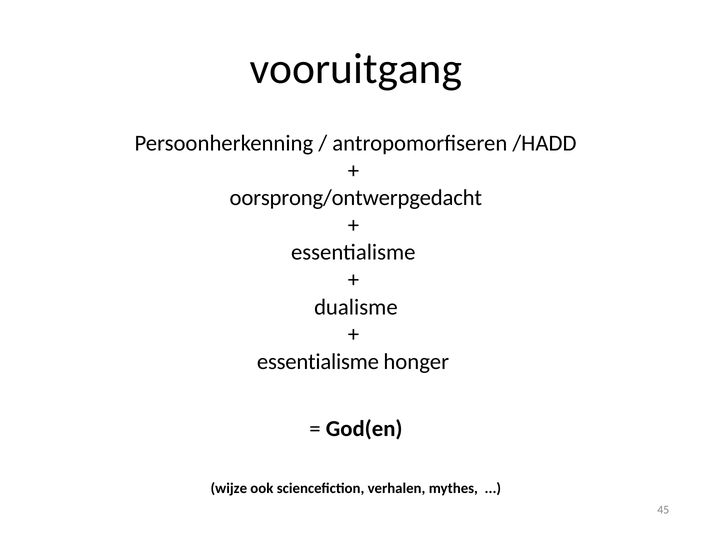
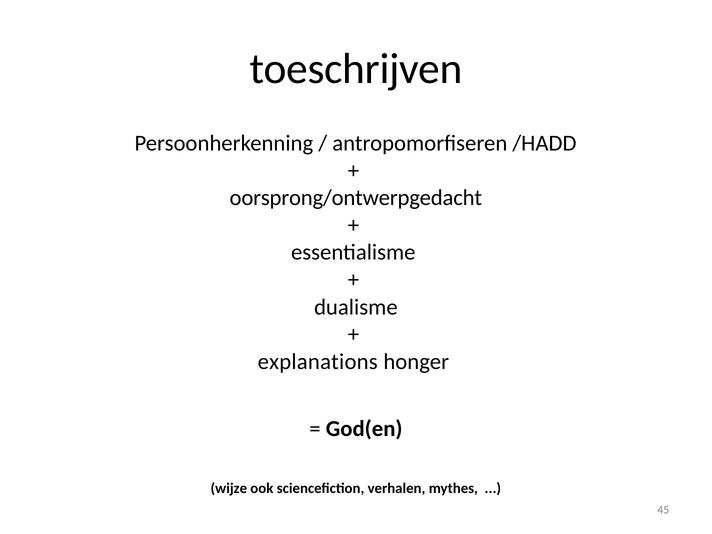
vooruitgang: vooruitgang -> toeschrijven
essentialisme at (318, 362): essentialisme -> explanations
